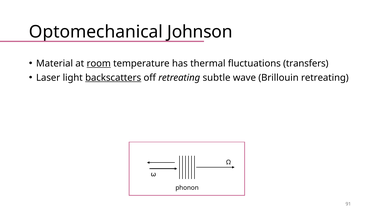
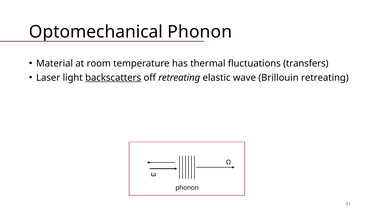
Johnson at (200, 32): Johnson -> Phonon
room underline: present -> none
subtle: subtle -> elastic
